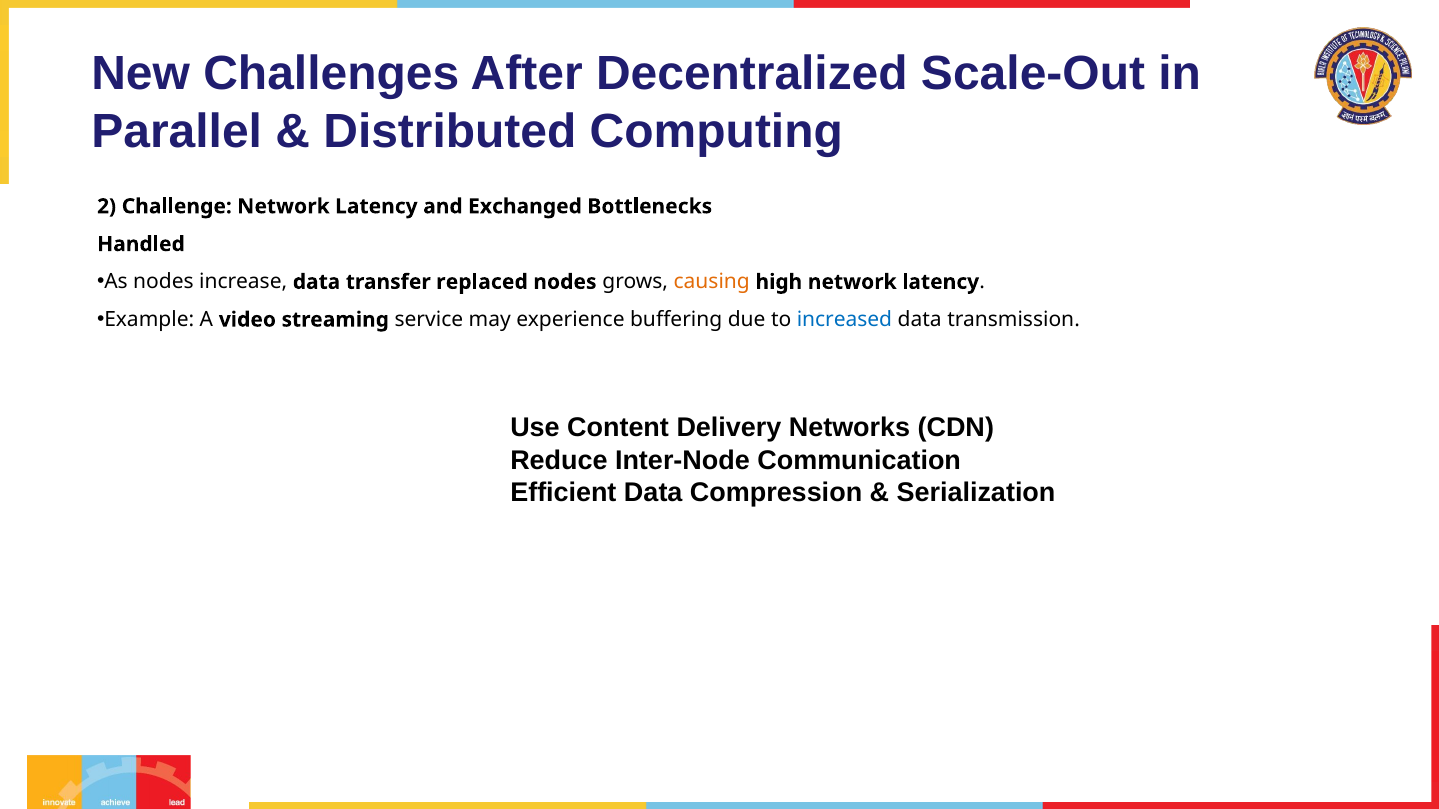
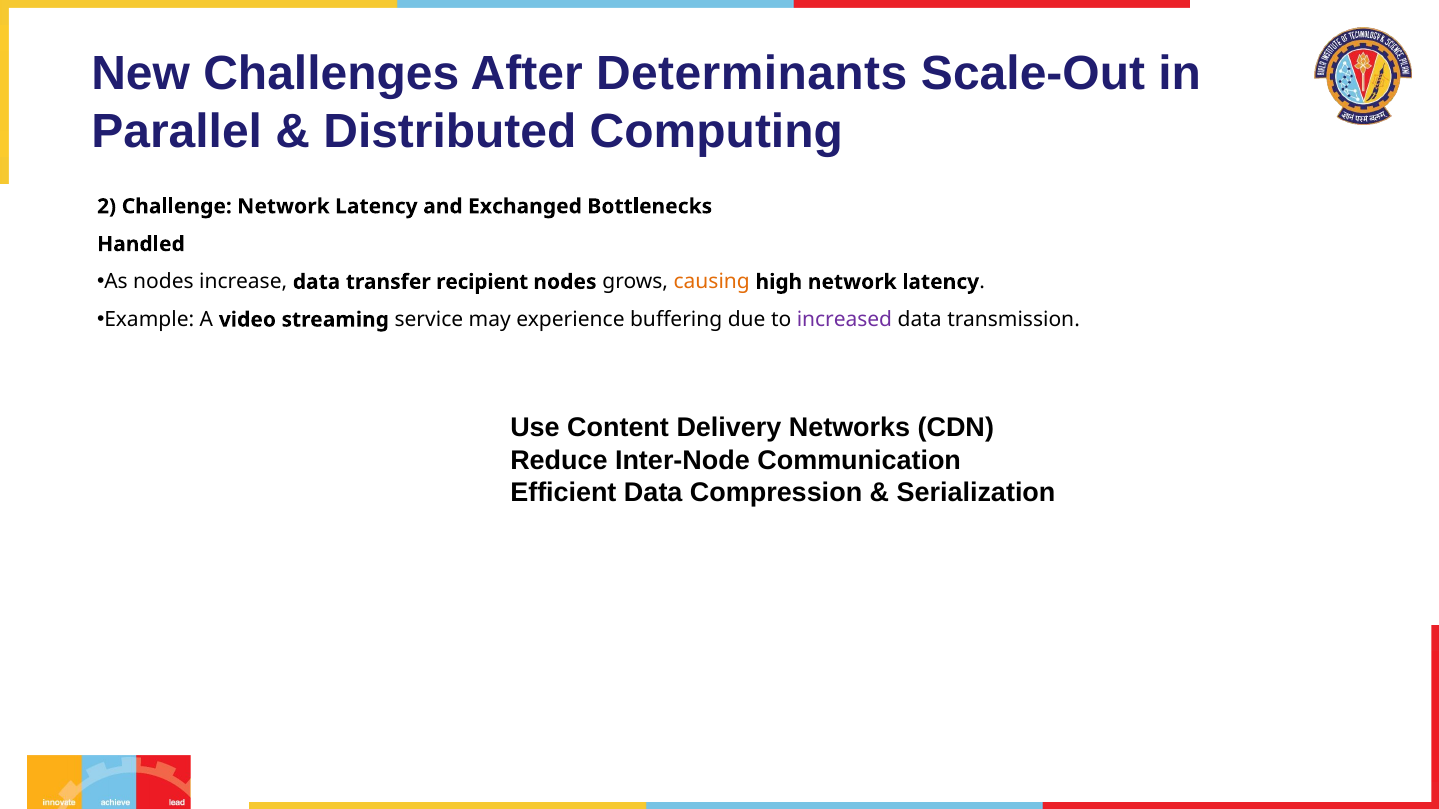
Decentralized: Decentralized -> Determinants
replaced: replaced -> recipient
increased colour: blue -> purple
